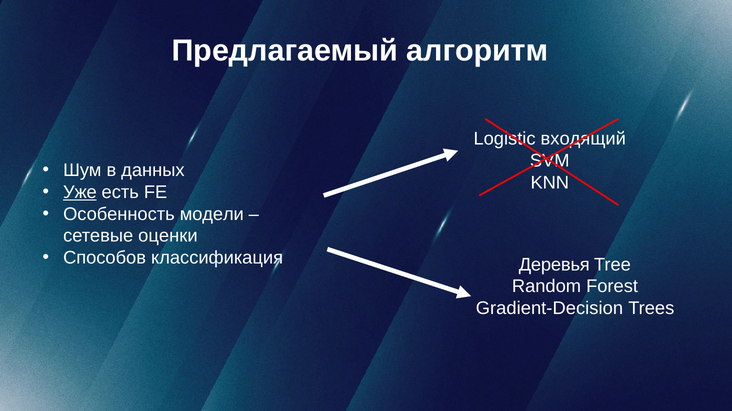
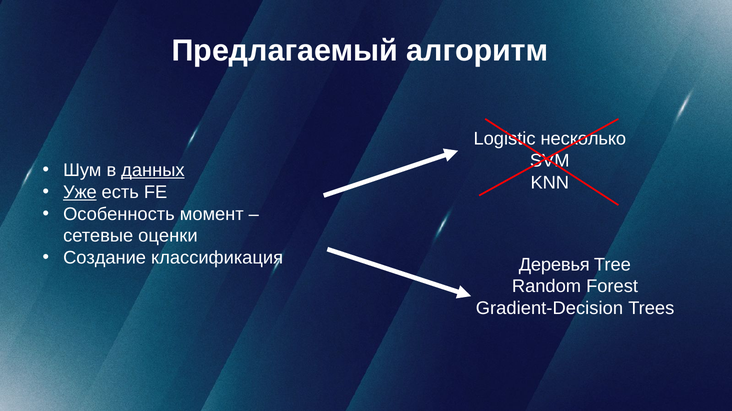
входящий: входящий -> несколько
данных underline: none -> present
модели: модели -> момент
Способов: Способов -> Создание
